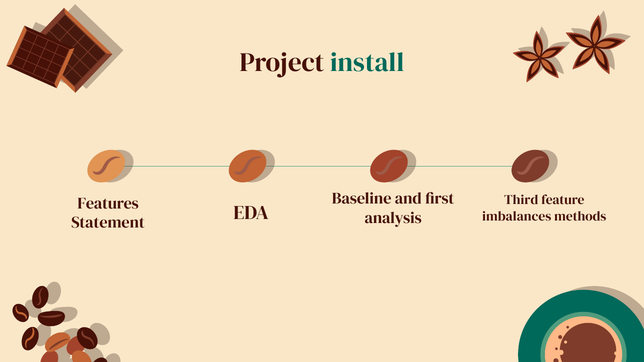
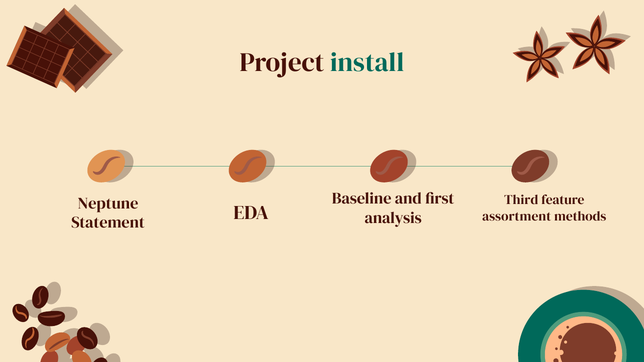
Features: Features -> Neptune
imbalances: imbalances -> assortment
